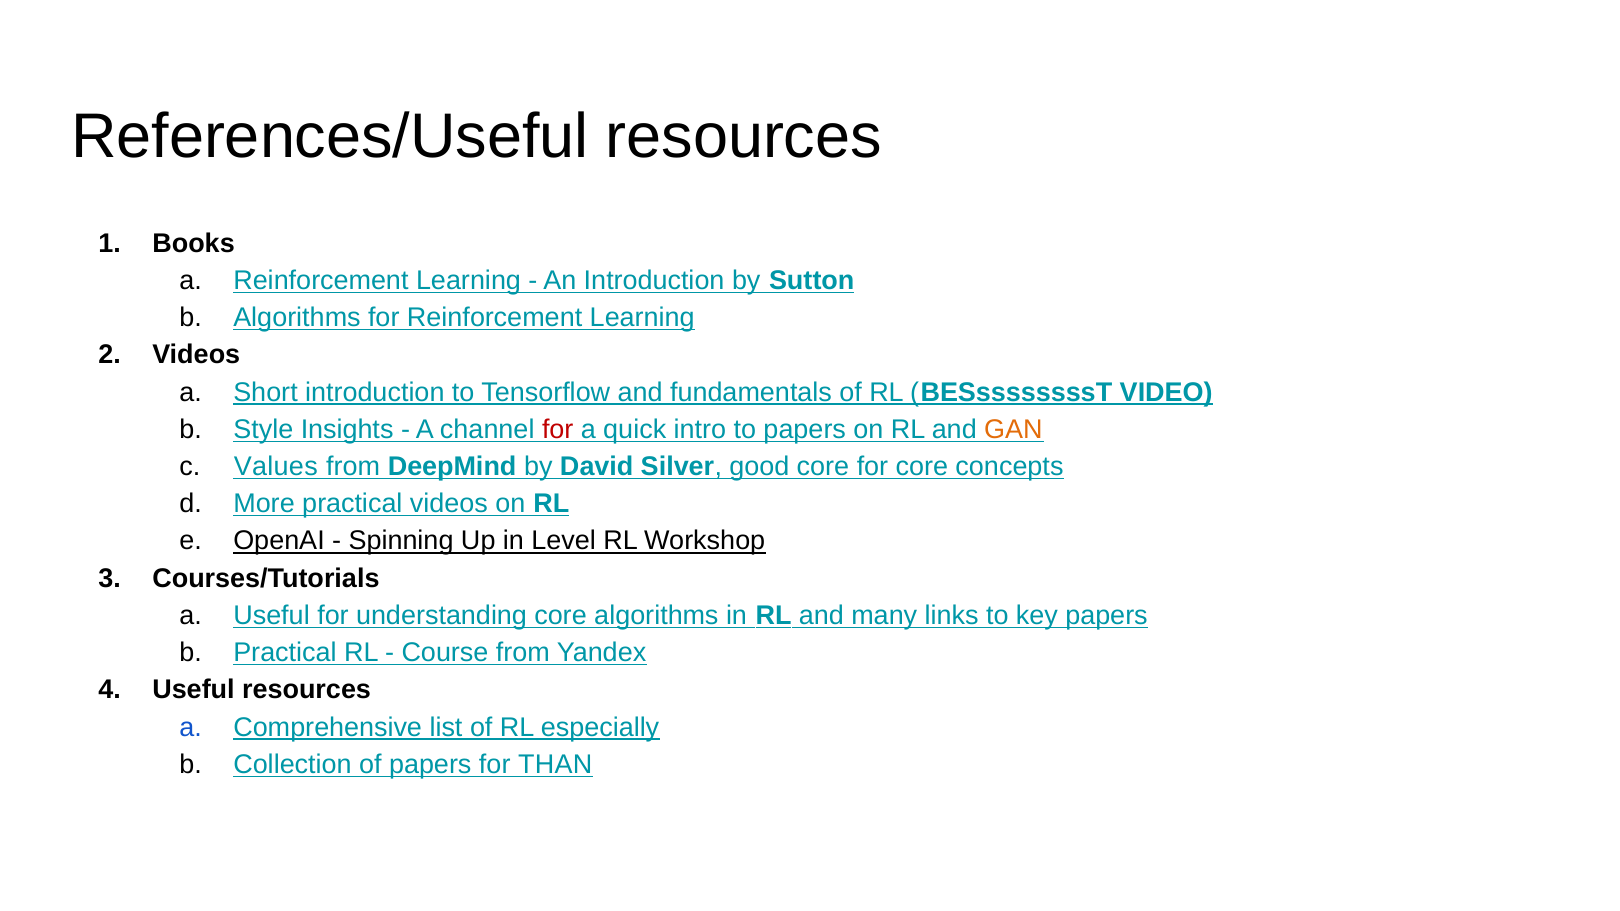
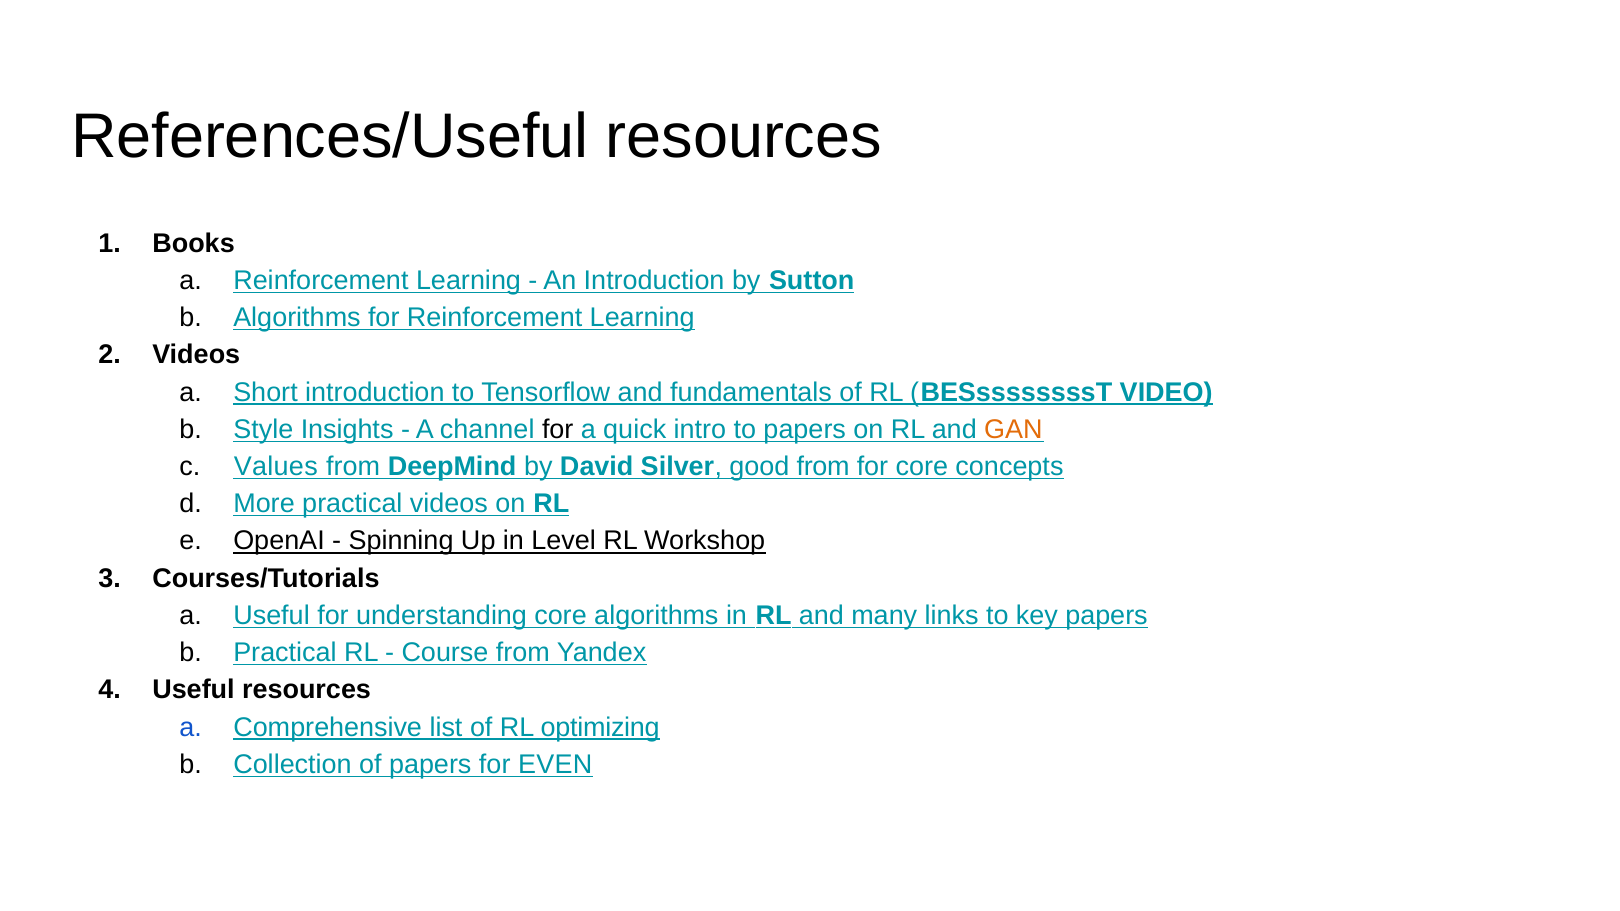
for at (558, 430) colour: red -> black
good core: core -> from
especially: especially -> optimizing
THAN: THAN -> EVEN
